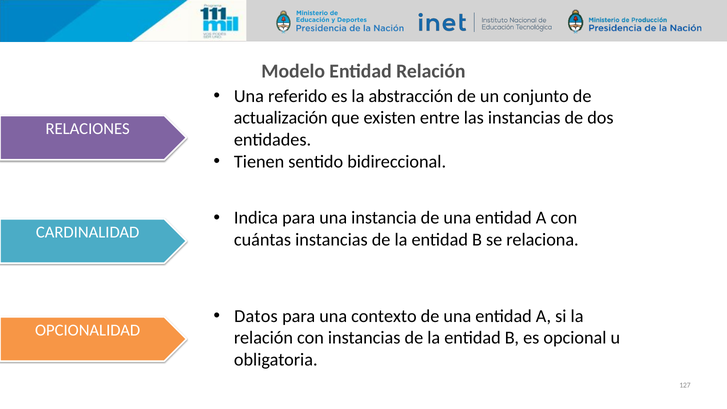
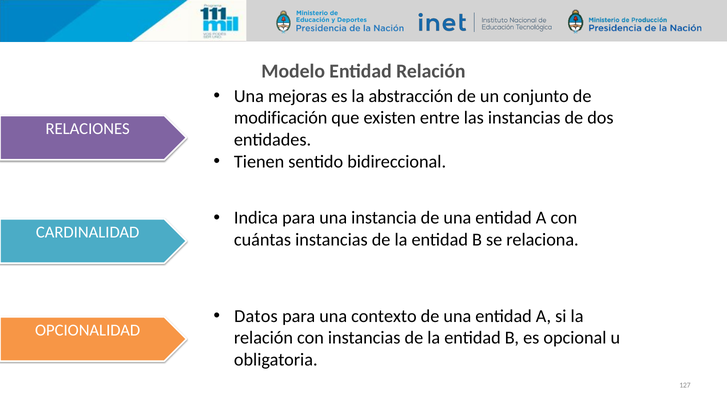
referido: referido -> mejoras
actualización: actualización -> modificación
